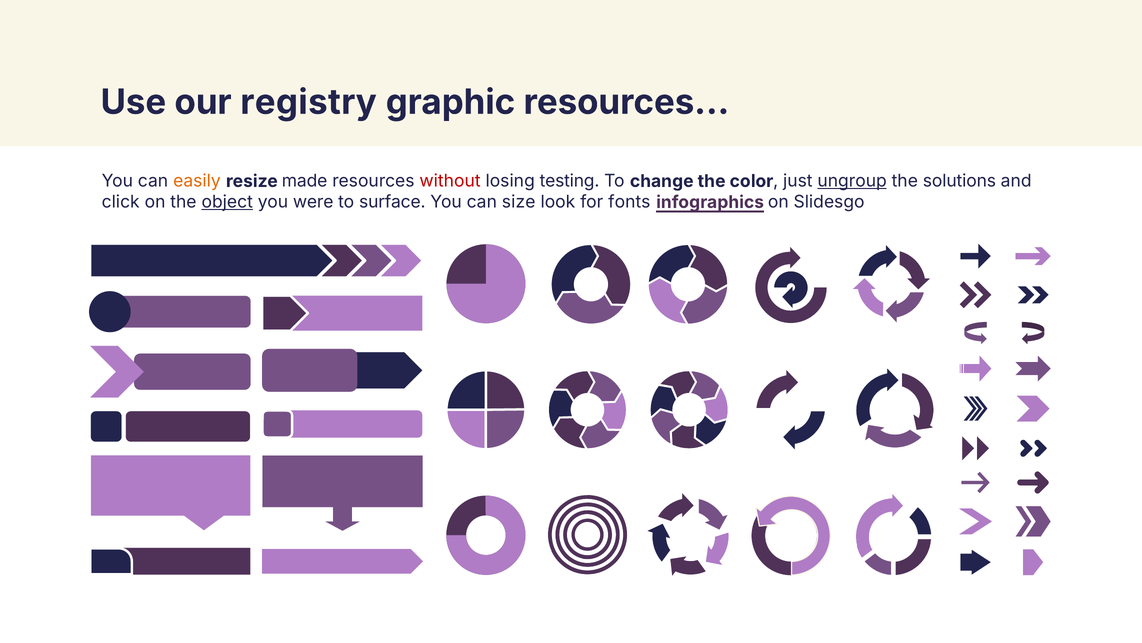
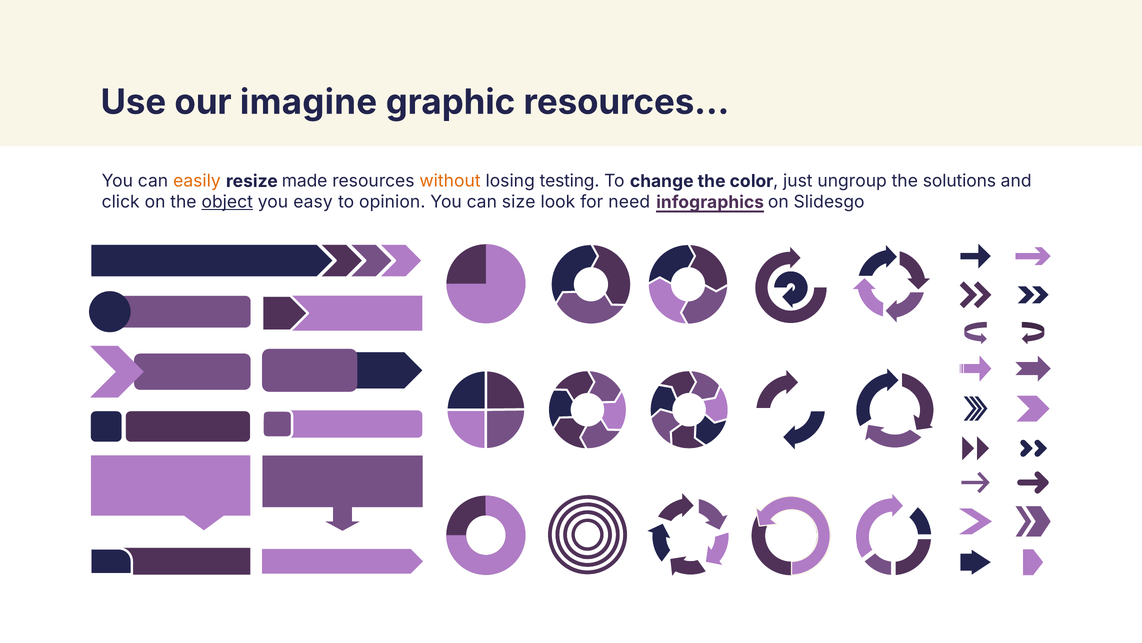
registry: registry -> imagine
without colour: red -> orange
ungroup underline: present -> none
were: were -> easy
surface: surface -> opinion
fonts: fonts -> need
